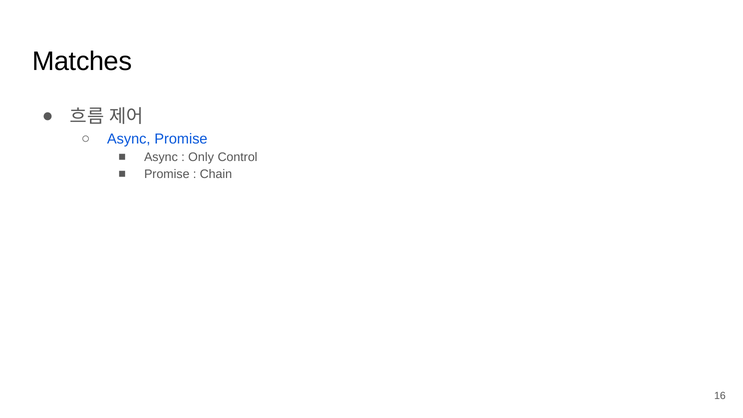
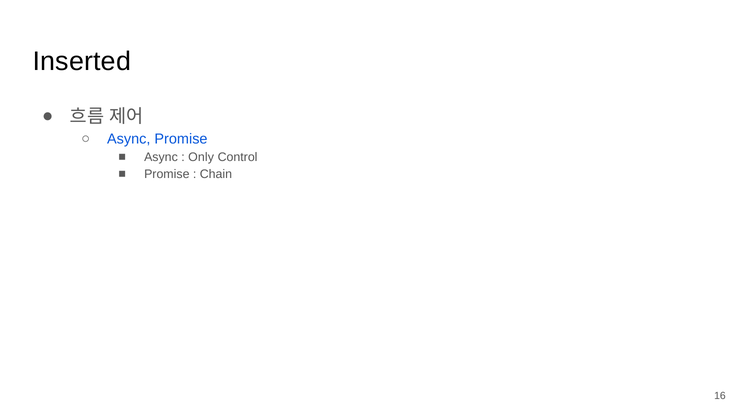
Matches: Matches -> Inserted
